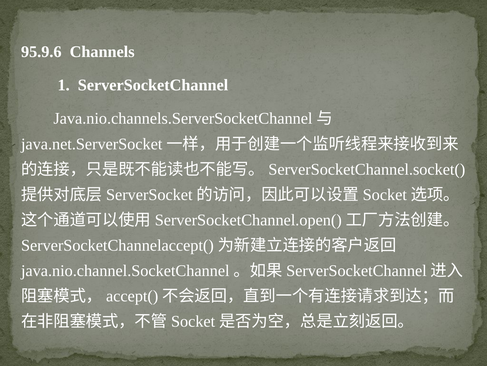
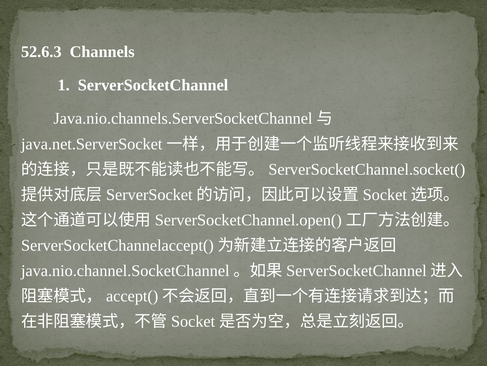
95.9.6: 95.9.6 -> 52.6.3
